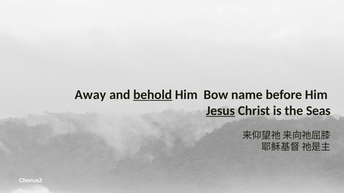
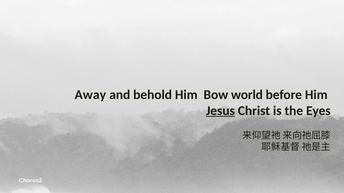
behold underline: present -> none
name: name -> world
Seas: Seas -> Eyes
